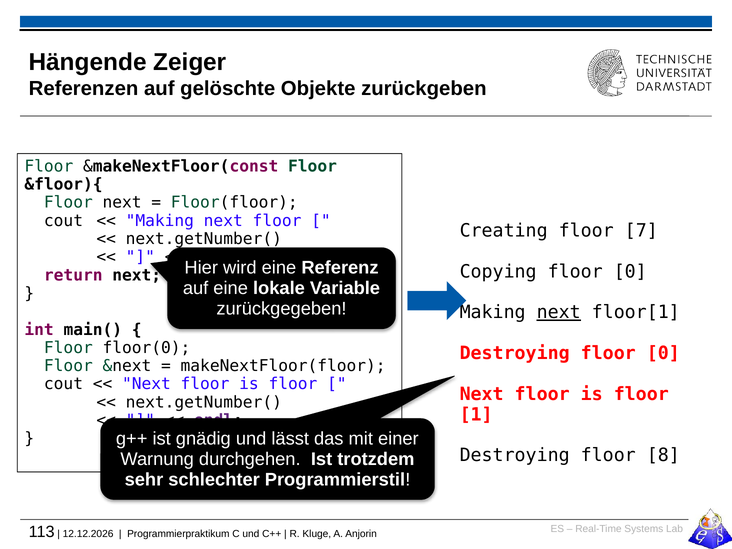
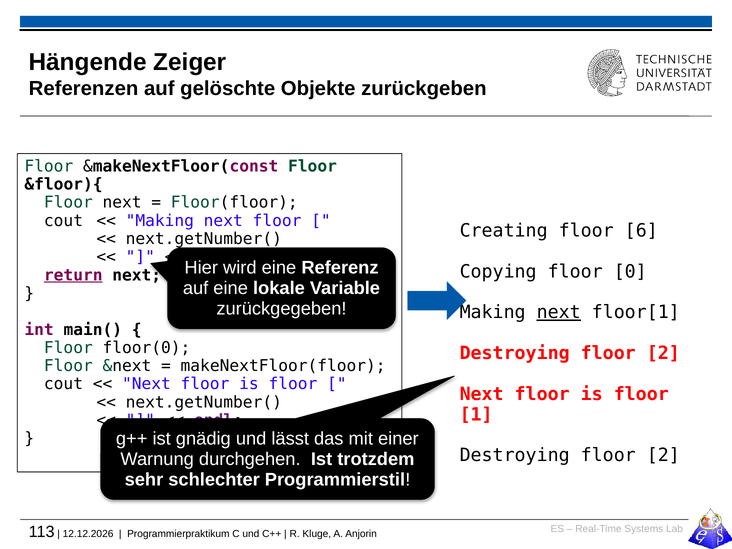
7: 7 -> 6
return underline: none -> present
0 at (663, 353): 0 -> 2
8 at (663, 455): 8 -> 2
